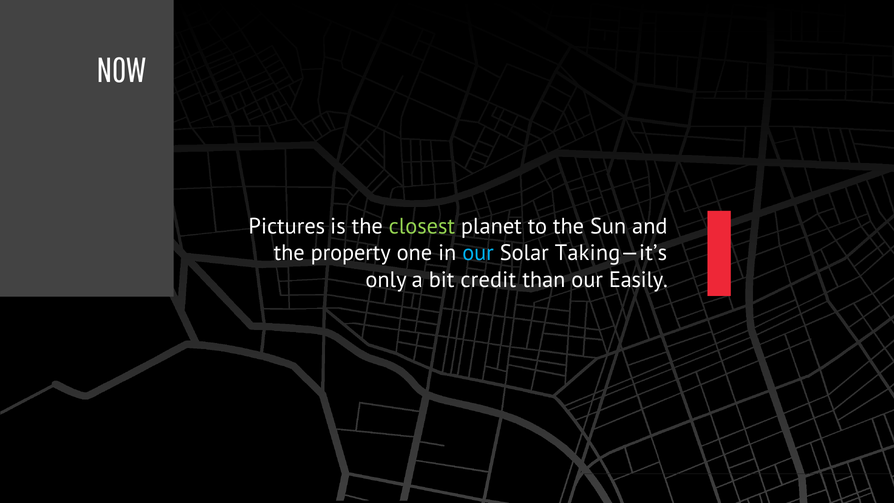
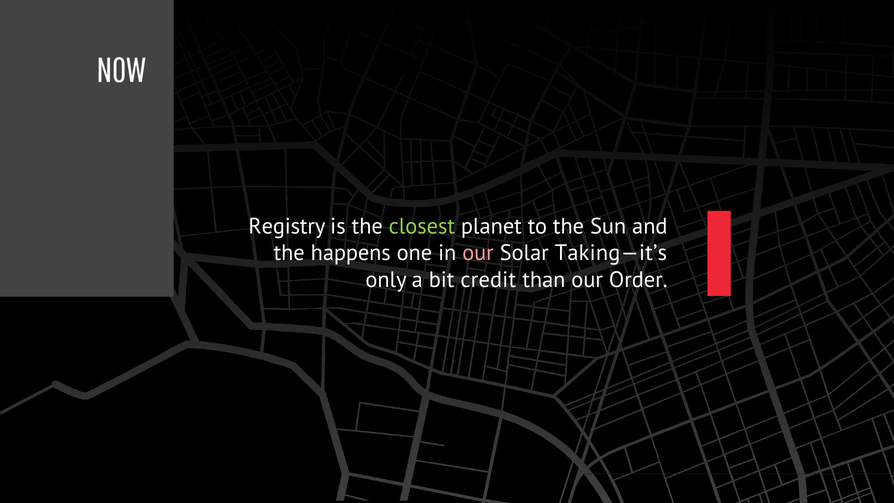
Pictures: Pictures -> Registry
property: property -> happens
our at (478, 253) colour: light blue -> pink
Easily: Easily -> Order
